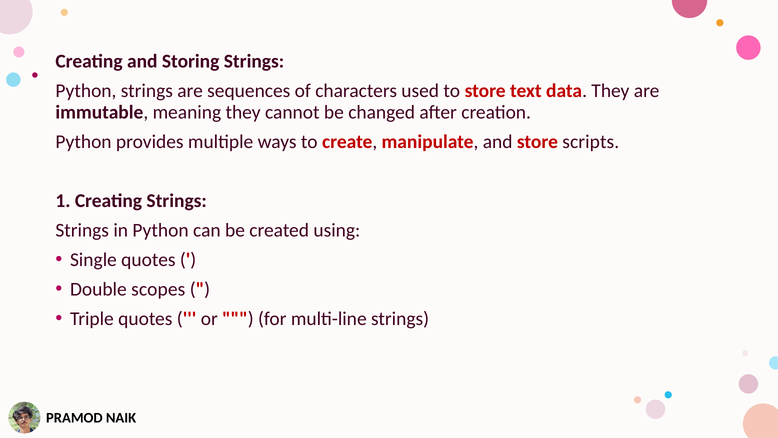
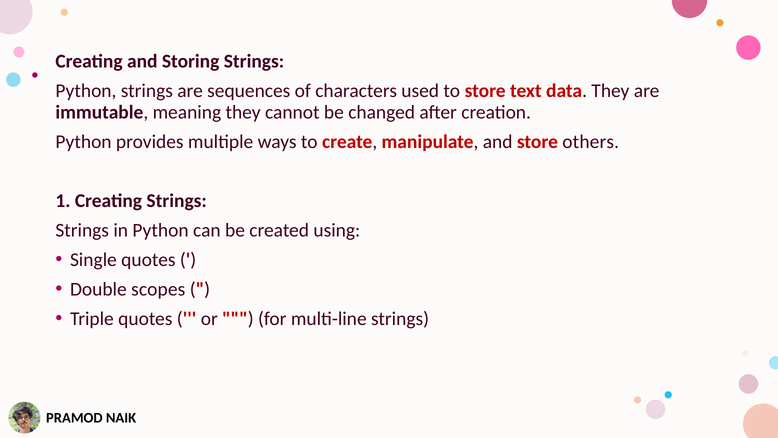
scripts: scripts -> others
